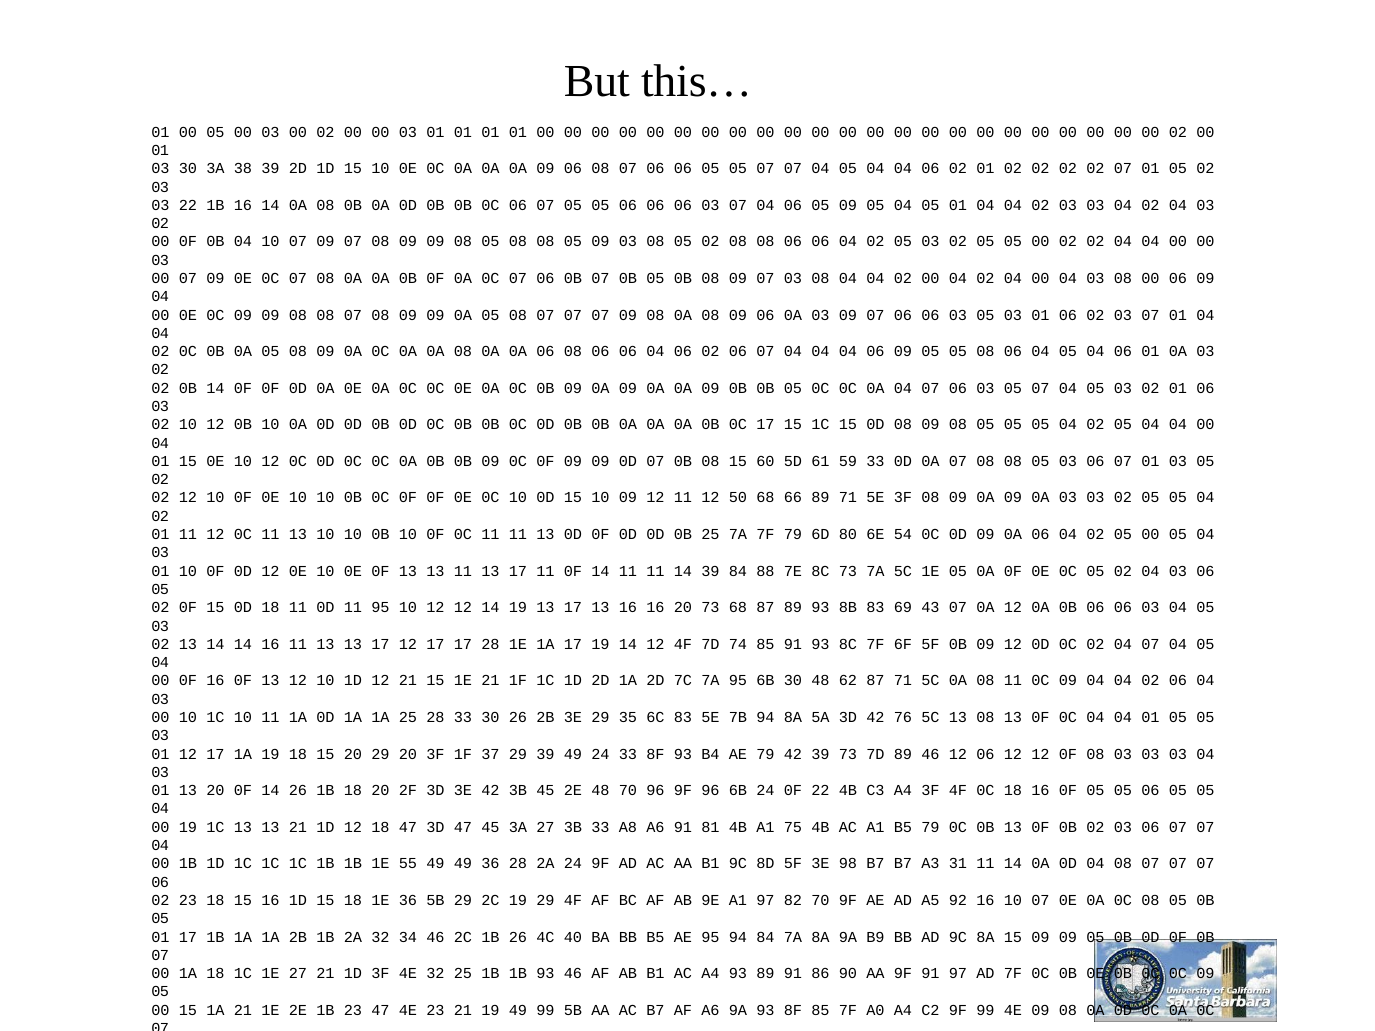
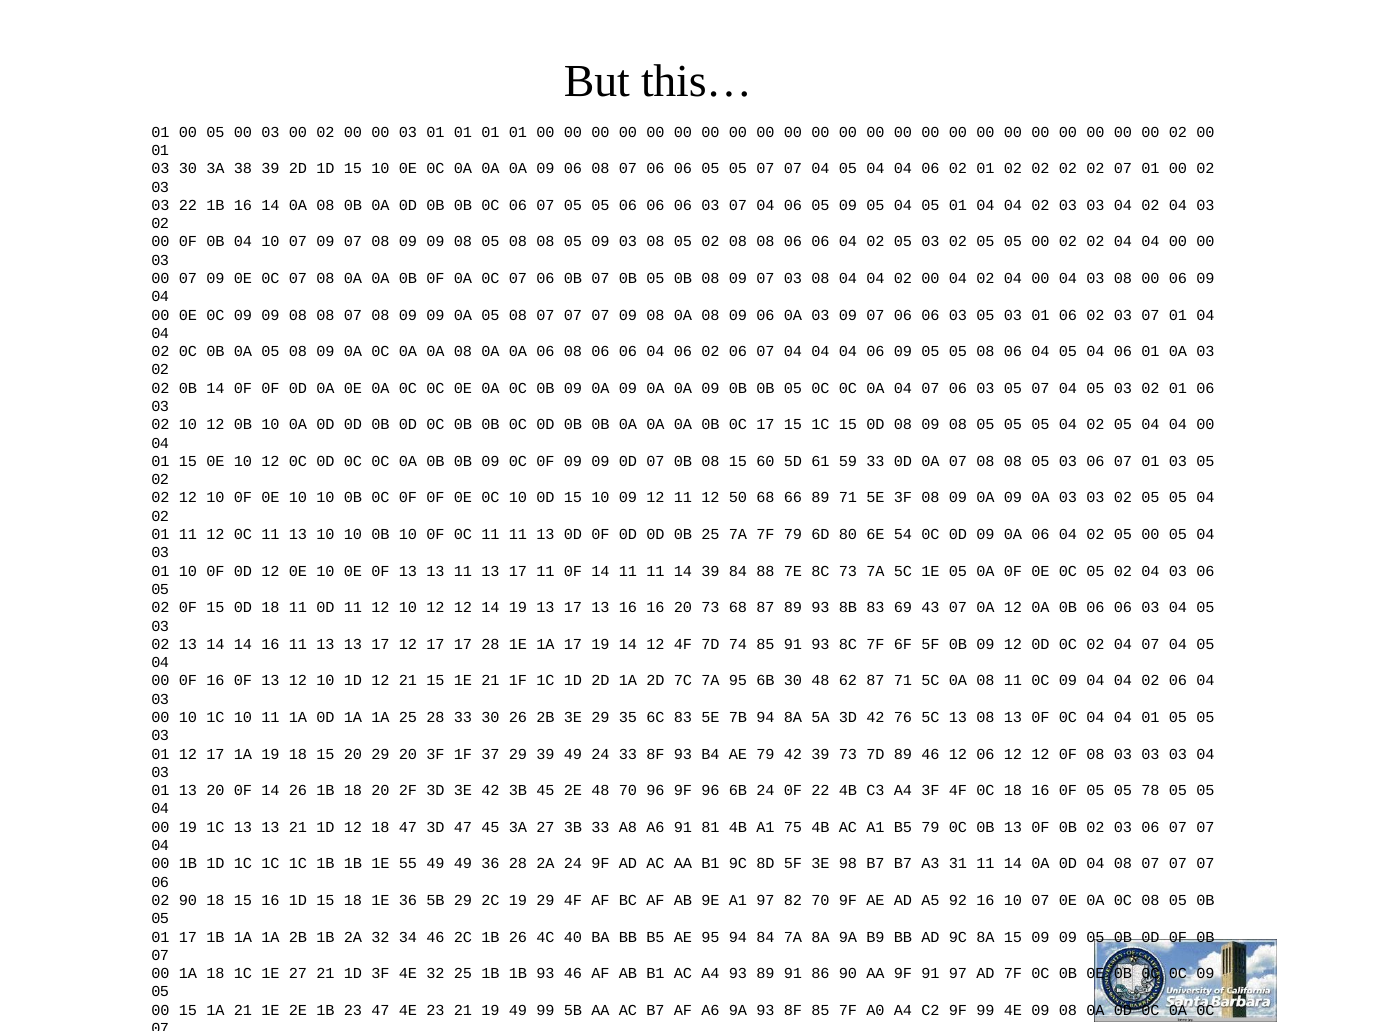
07 01 05: 05 -> 00
0D 11 95: 95 -> 12
0F 05 05 06: 06 -> 78
02 23: 23 -> 90
